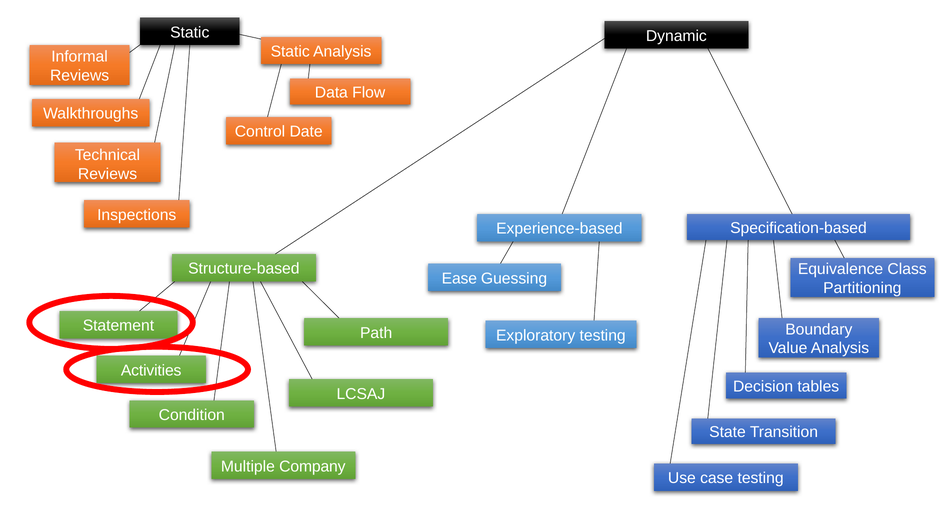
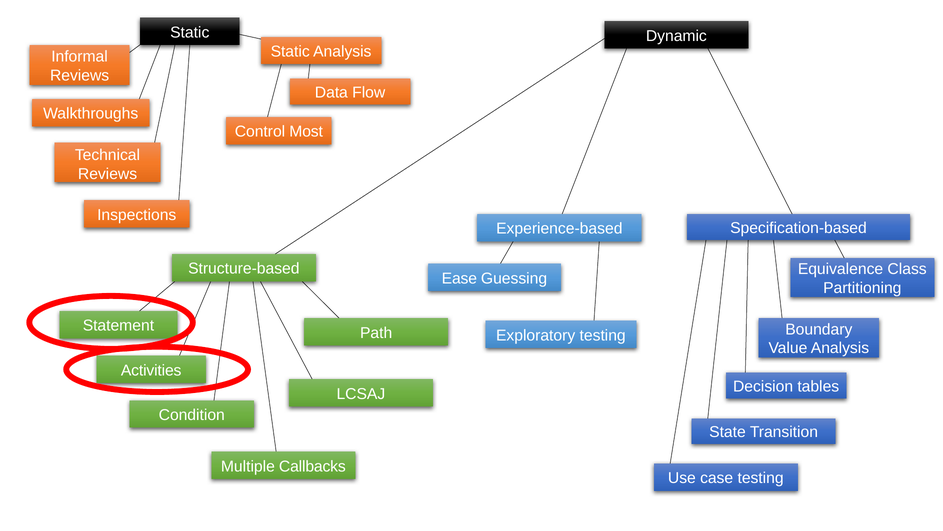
Date: Date -> Most
Company: Company -> Callbacks
